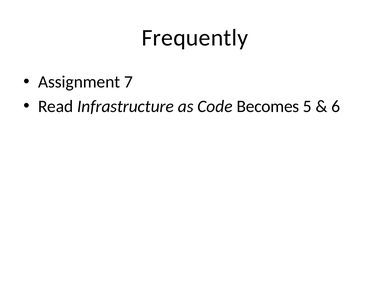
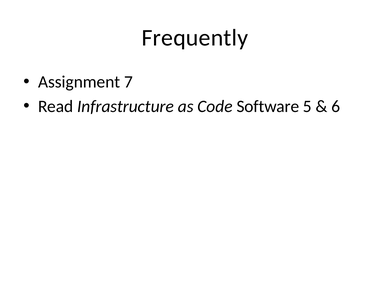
Becomes: Becomes -> Software
